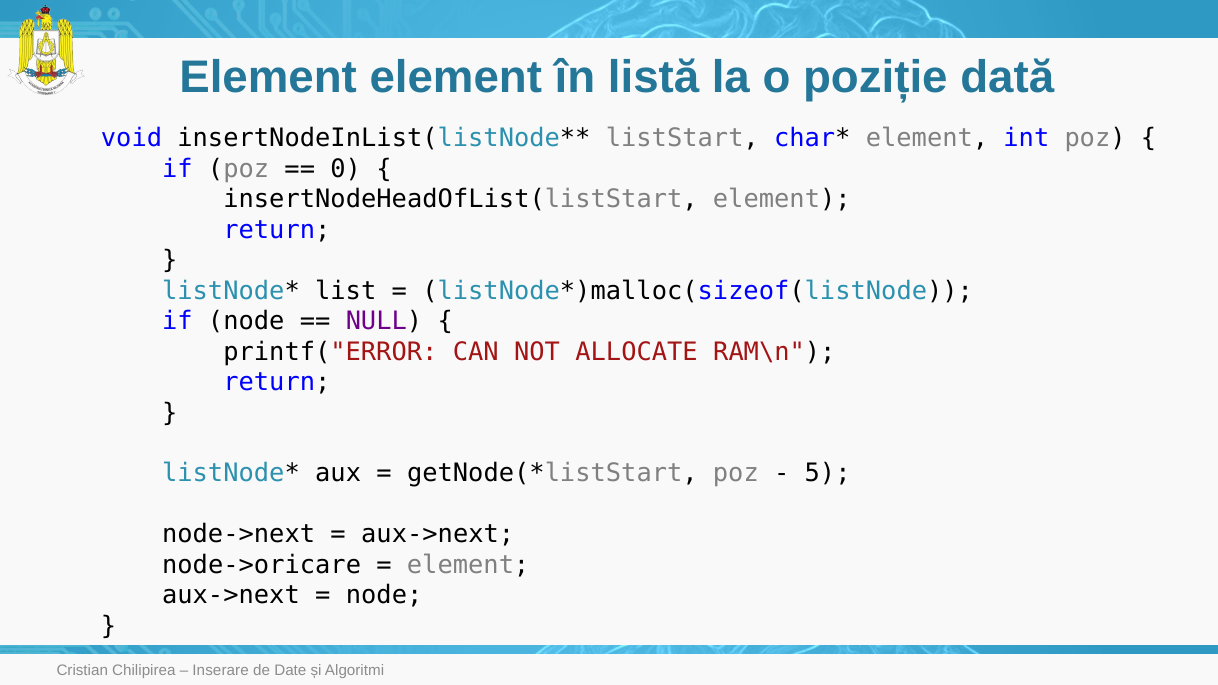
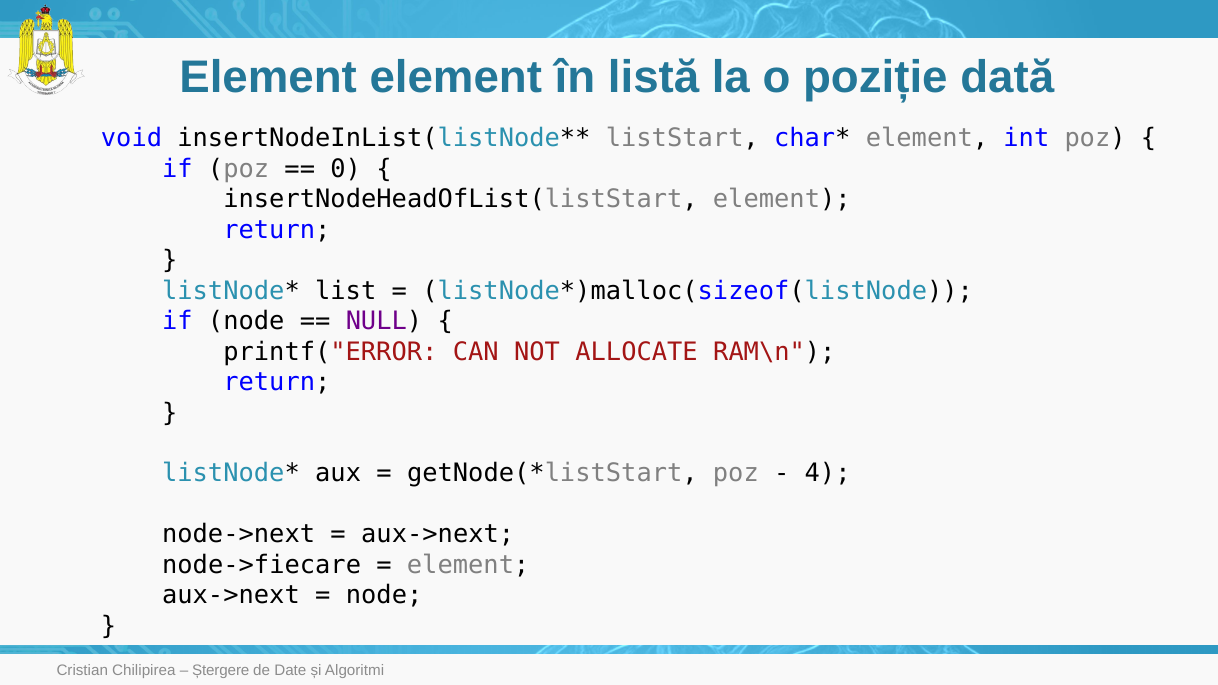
5: 5 -> 4
node->oricare: node->oricare -> node->fiecare
Inserare: Inserare -> Ștergere
